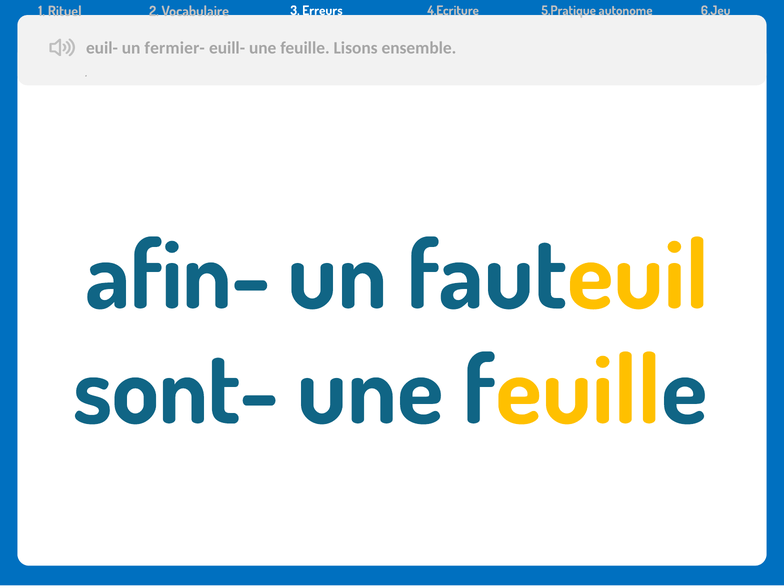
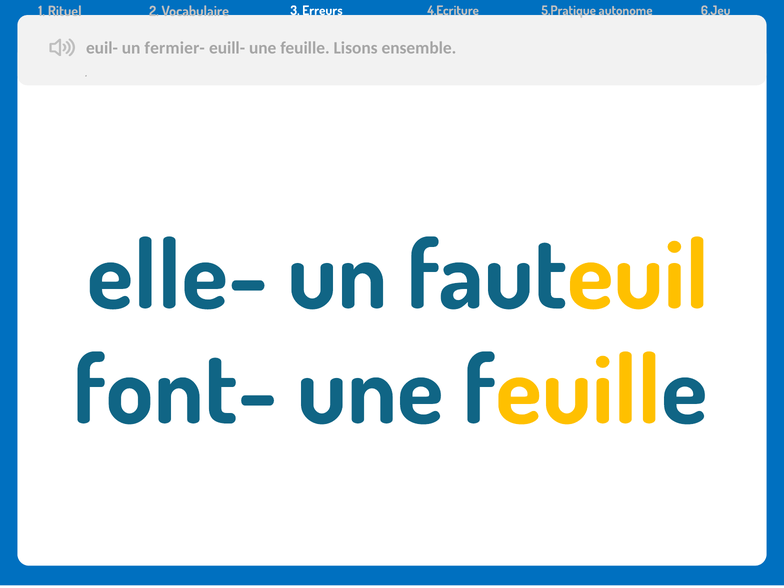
afin-: afin- -> elle-
sont-: sont- -> font-
